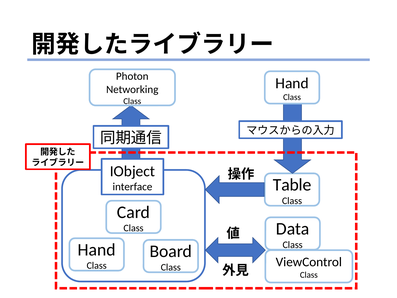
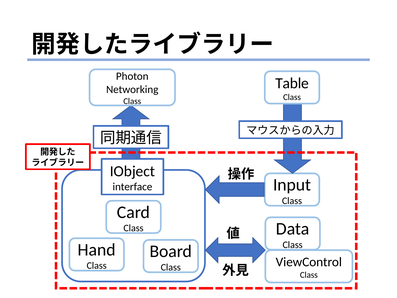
Hand at (292, 83): Hand -> Table
Table: Table -> Input
